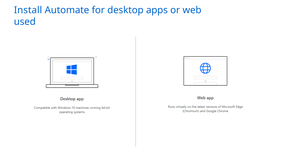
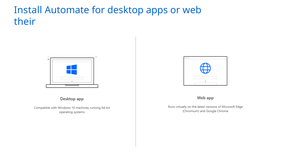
used: used -> their
